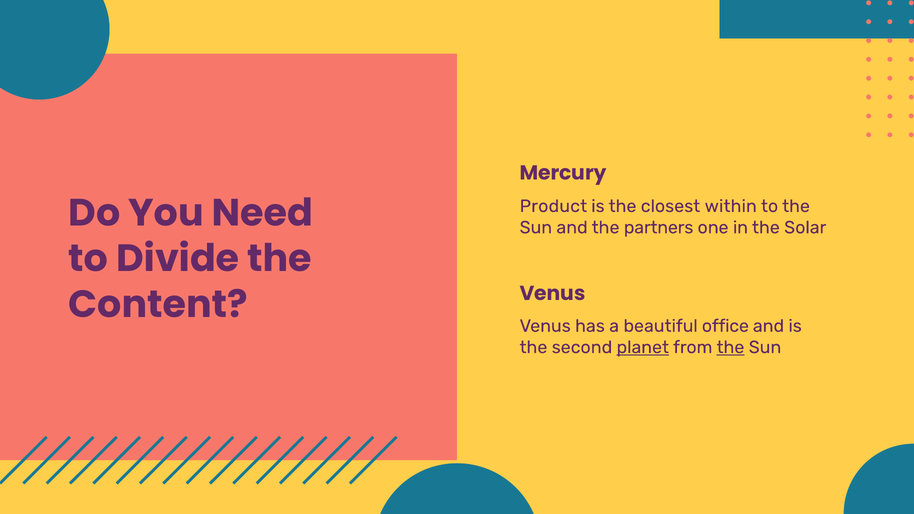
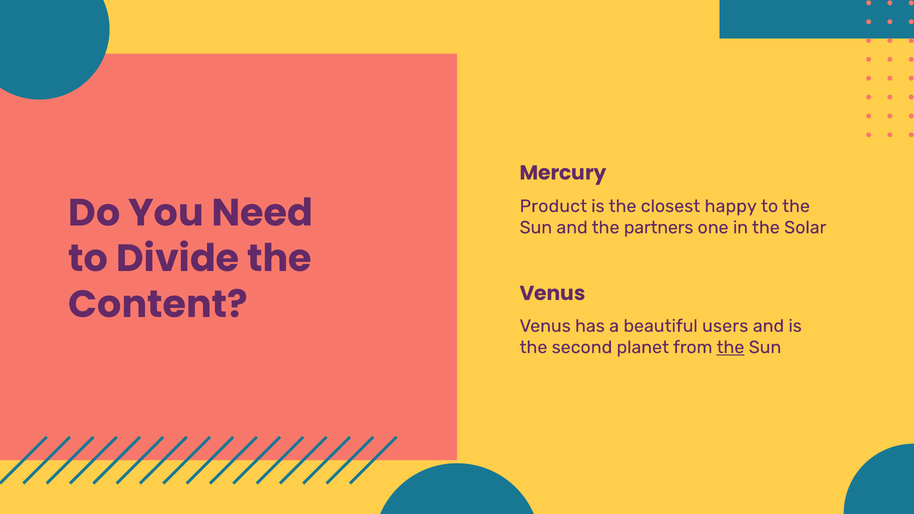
within: within -> happy
office: office -> users
planet underline: present -> none
